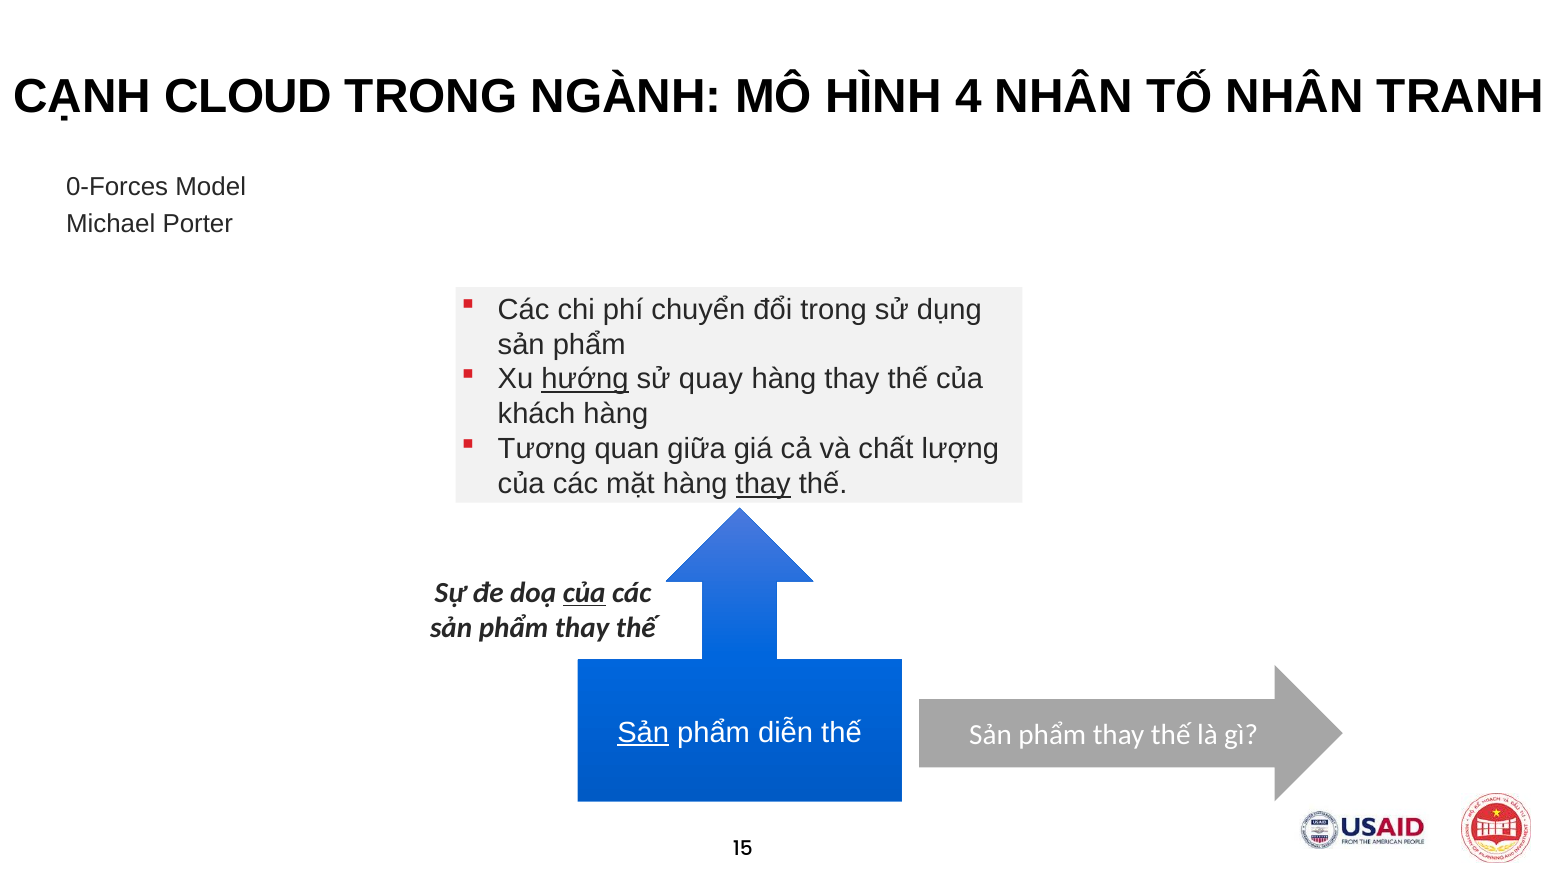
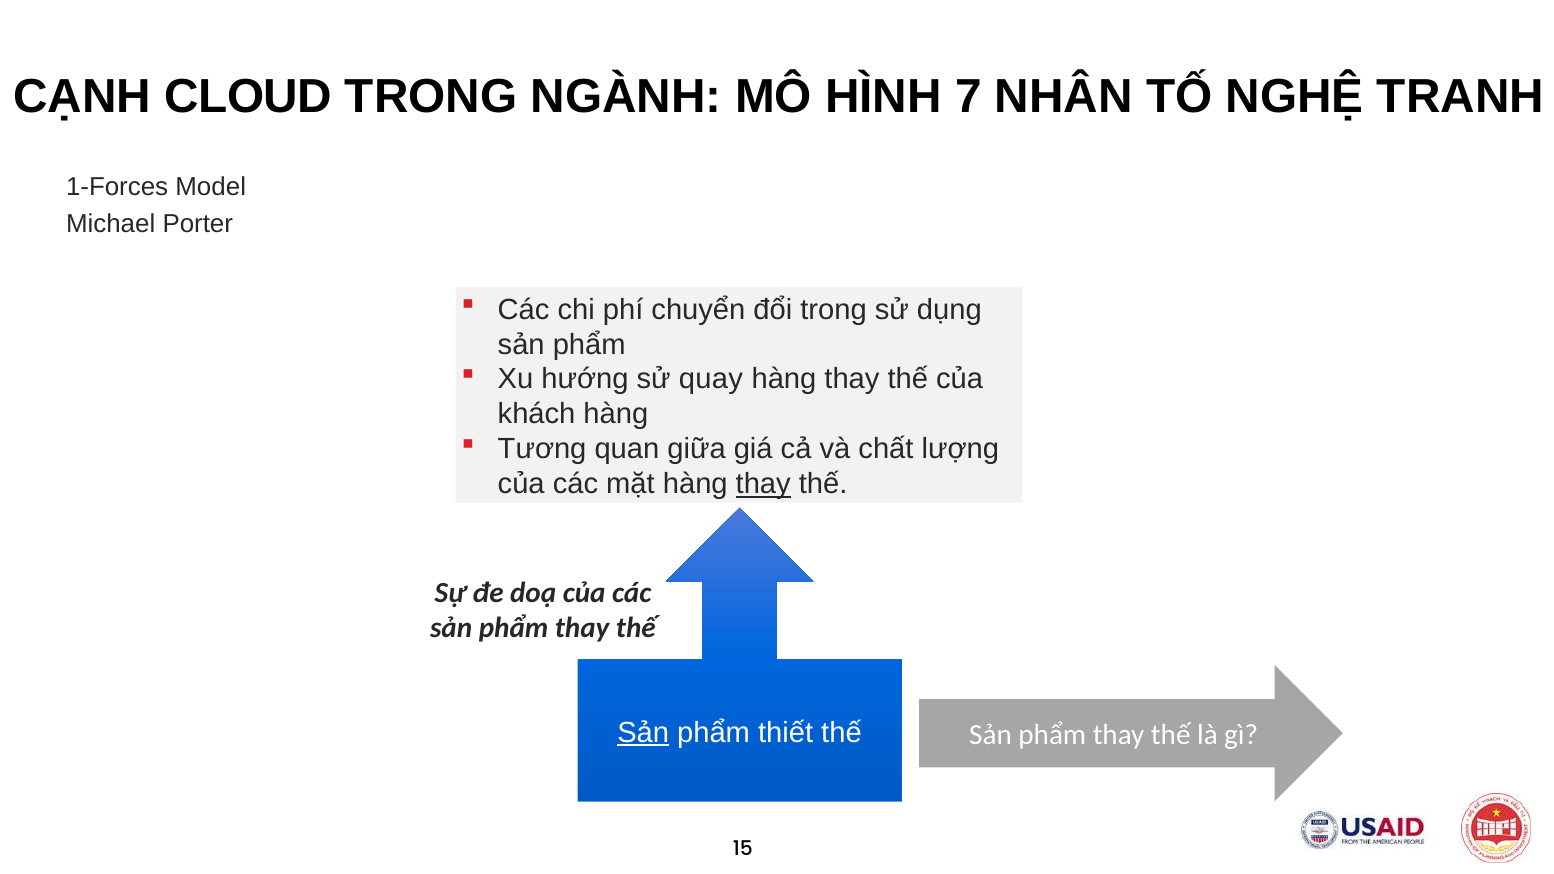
4: 4 -> 7
TỐ NHÂN: NHÂN -> NGHỆ
0-Forces: 0-Forces -> 1-Forces
hướng underline: present -> none
của at (584, 593) underline: present -> none
diễn: diễn -> thiết
